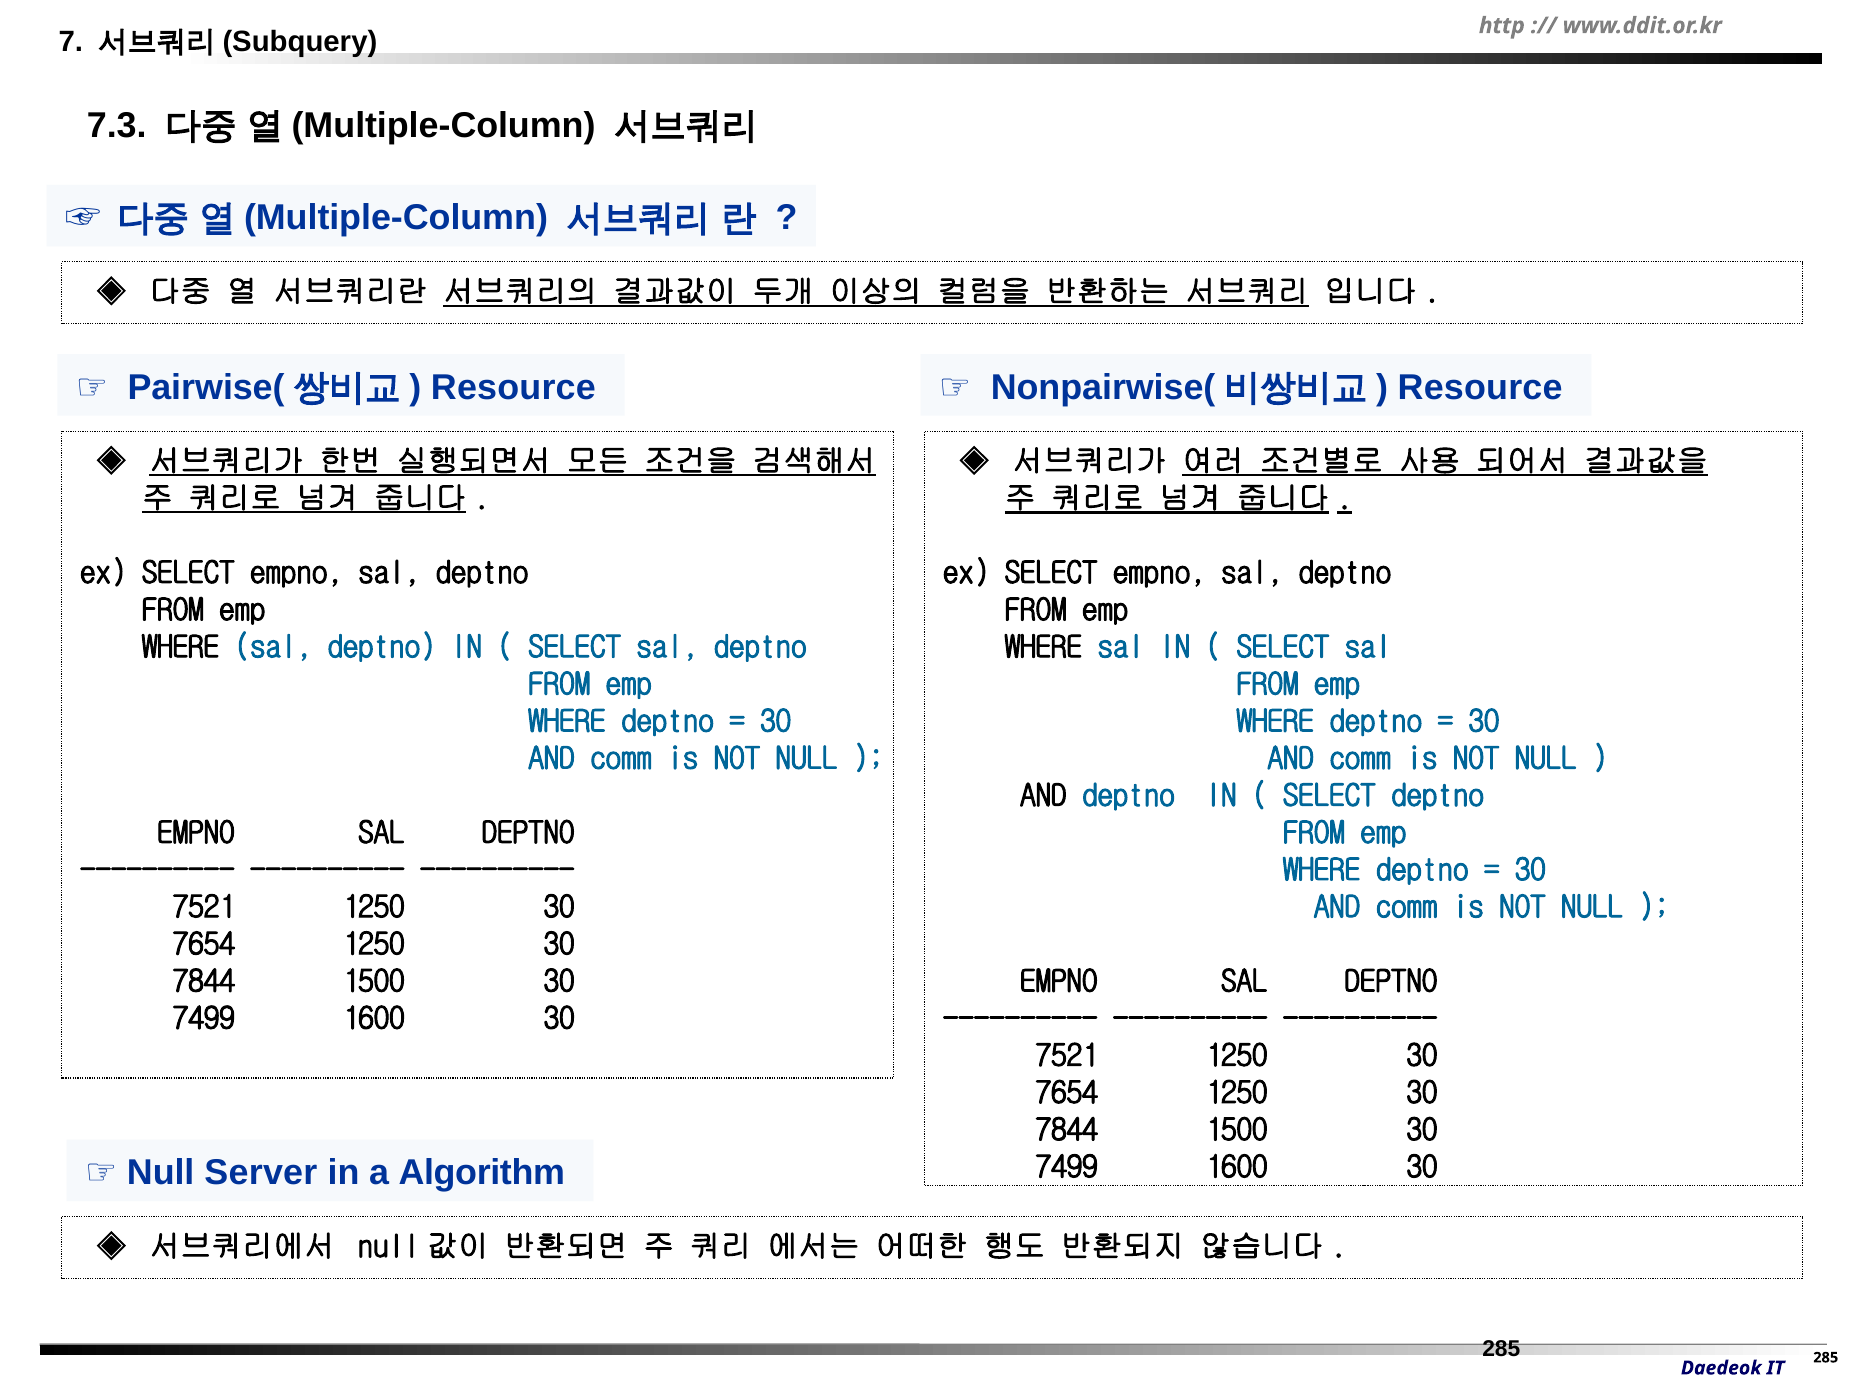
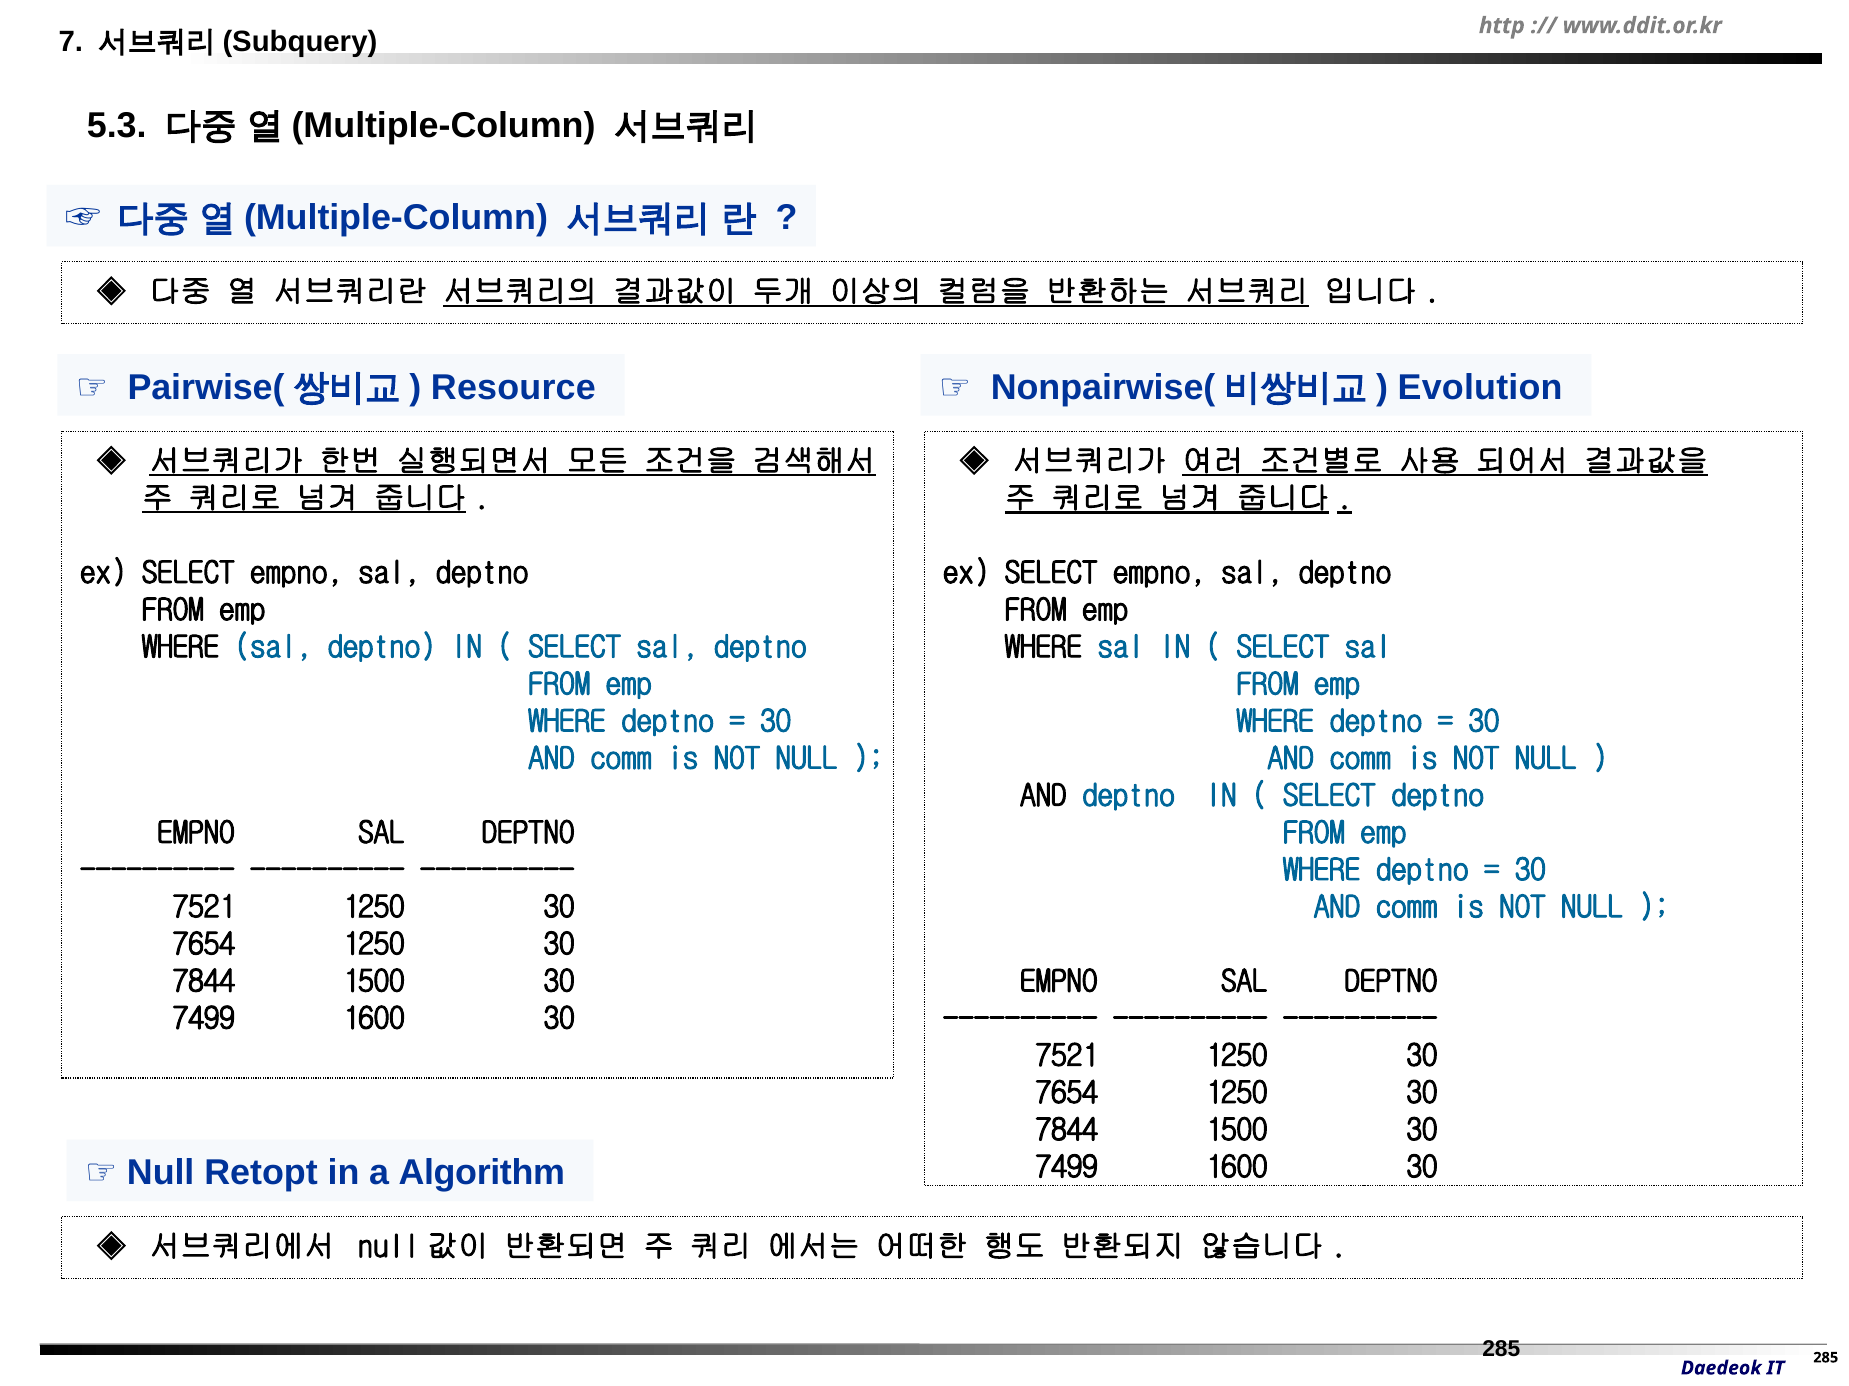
7.3: 7.3 -> 5.3
Resource at (1480, 388): Resource -> Evolution
Server: Server -> Retopt
